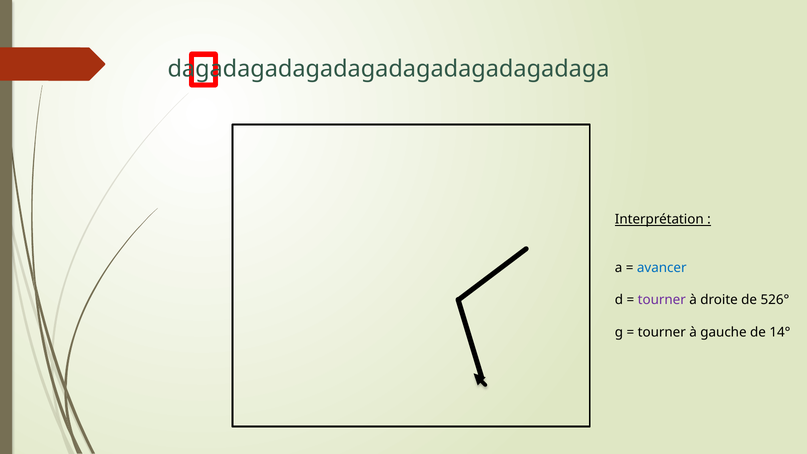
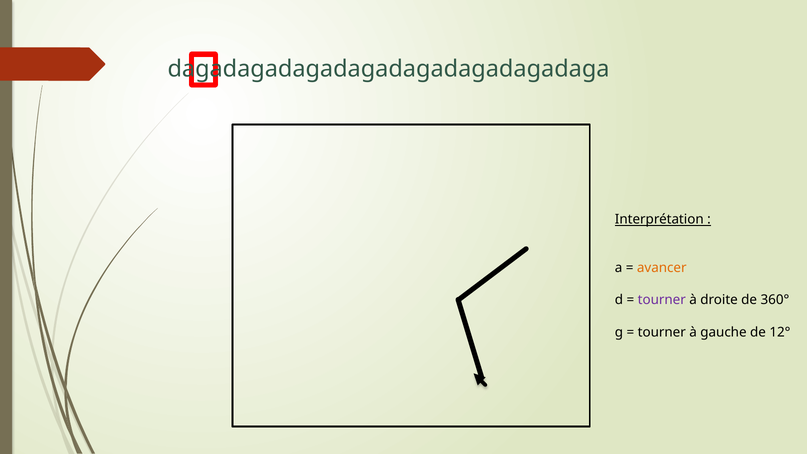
avancer colour: blue -> orange
526°: 526° -> 360°
14°: 14° -> 12°
